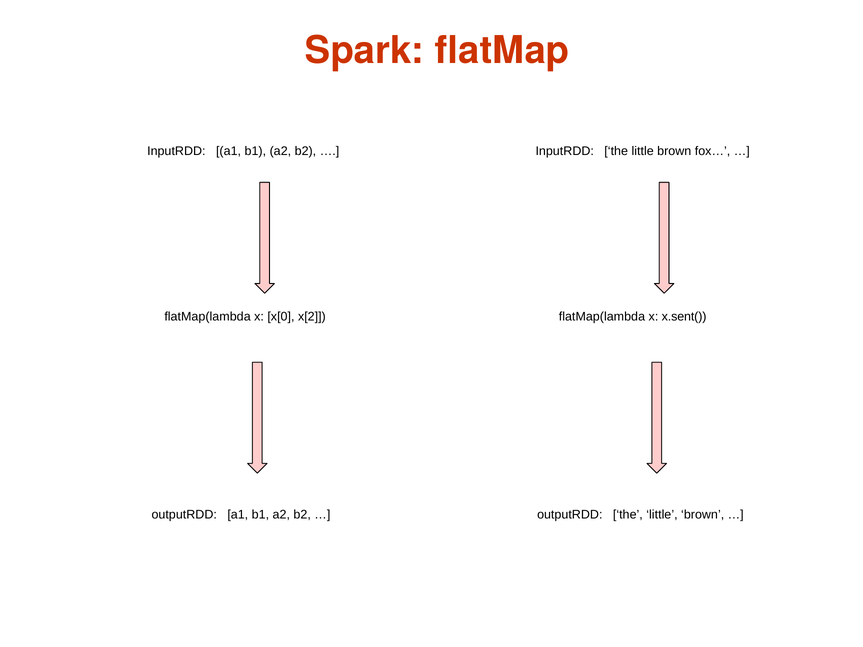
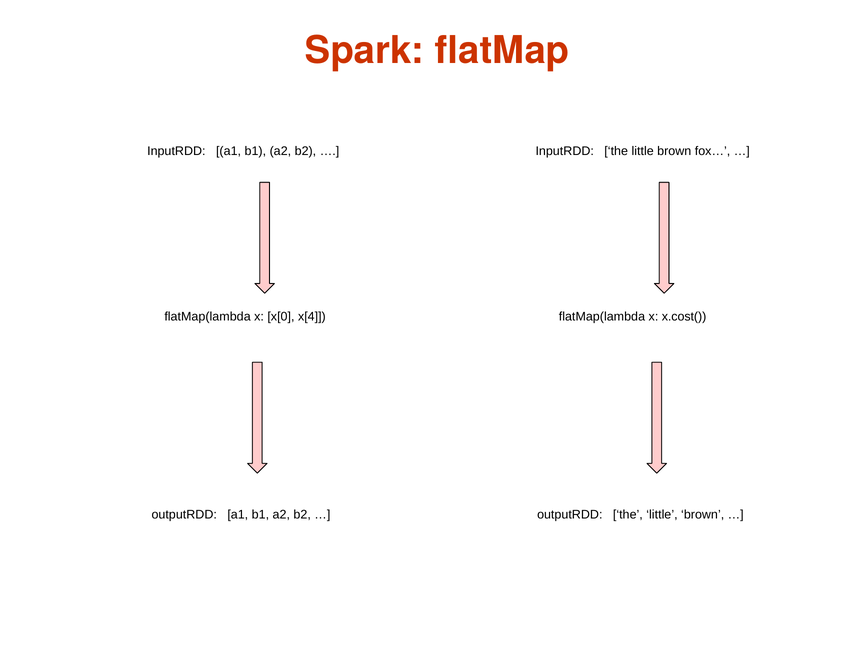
x[2: x[2 -> x[4
x.sent(: x.sent( -> x.cost(
